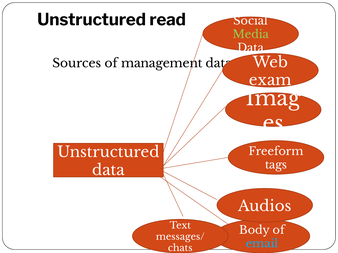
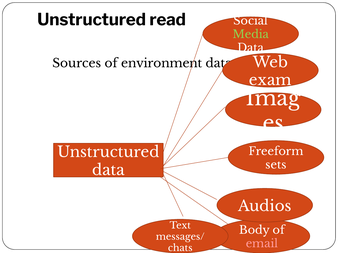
management: management -> environment
tags: tags -> sets
email colour: light blue -> pink
